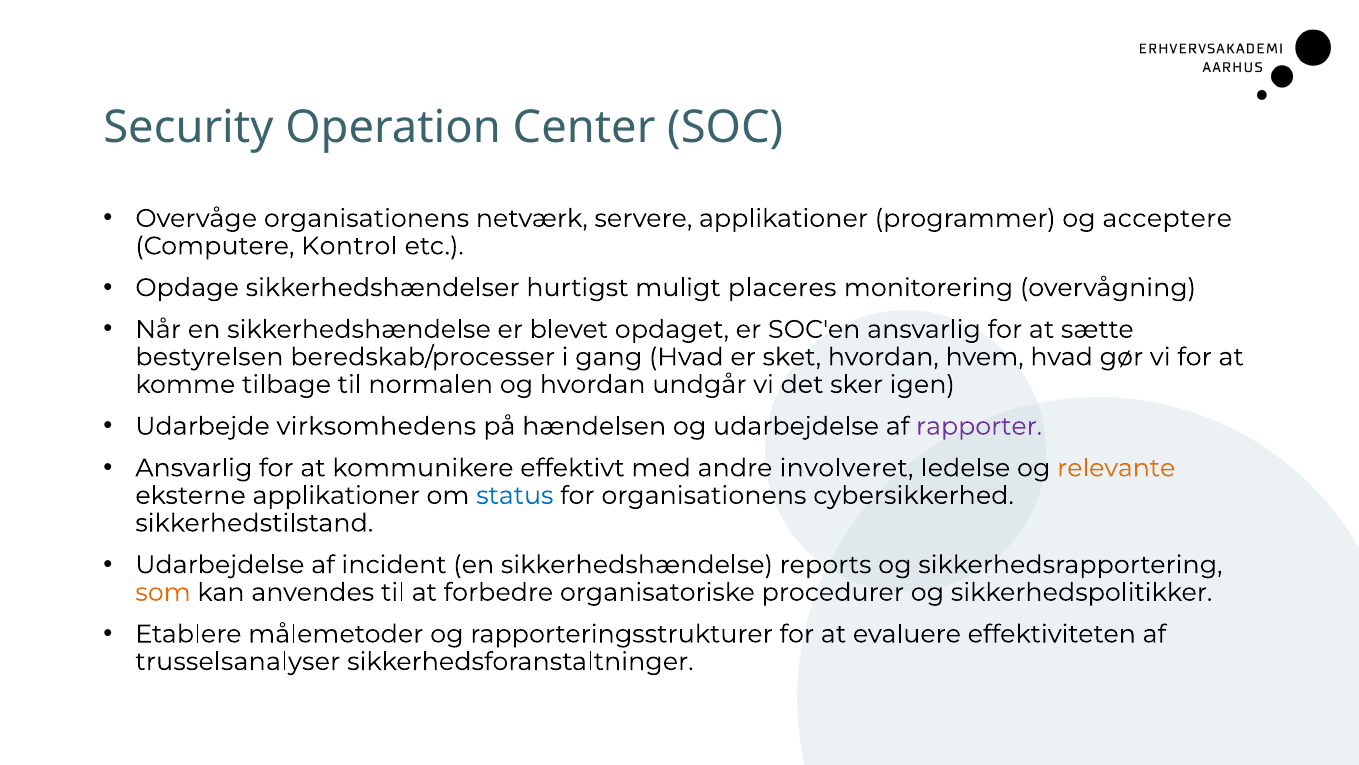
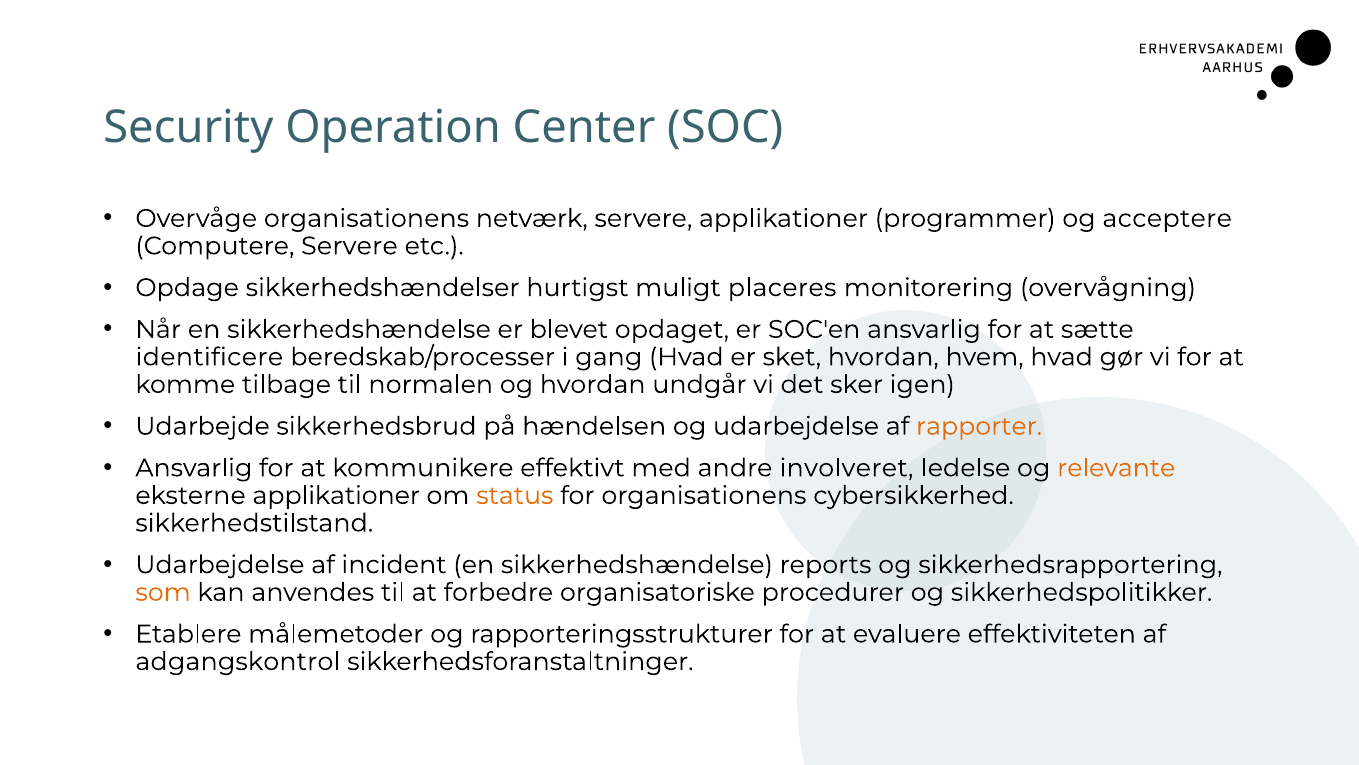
Computere Kontrol: Kontrol -> Servere
bestyrelsen: bestyrelsen -> identificere
virksomhedens: virksomhedens -> sikkerhedsbrud
rapporter colour: purple -> orange
status colour: blue -> orange
trusselsanalyser: trusselsanalyser -> adgangskontrol
